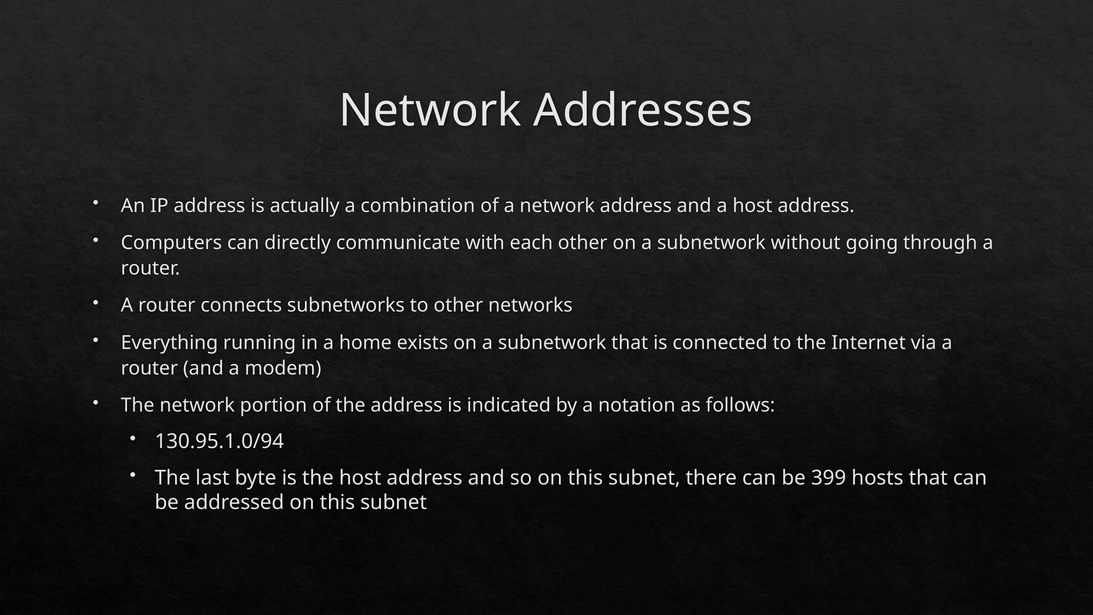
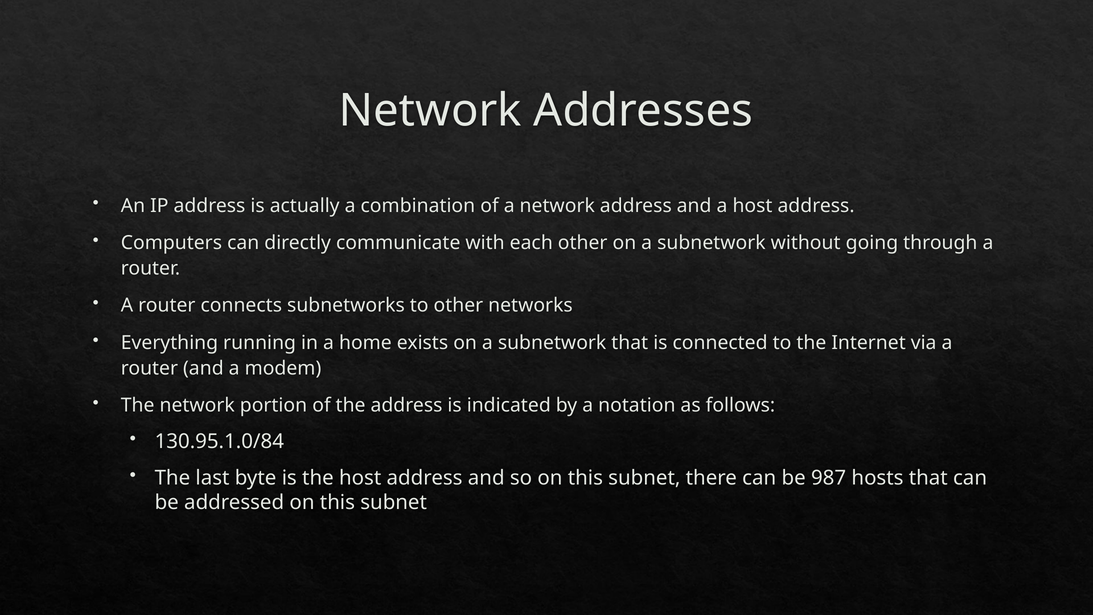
130.95.1.0/94: 130.95.1.0/94 -> 130.95.1.0/84
399: 399 -> 987
